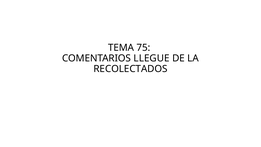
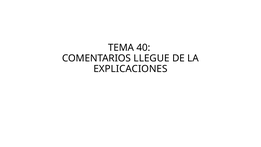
75: 75 -> 40
RECOLECTADOS: RECOLECTADOS -> EXPLICACIONES
